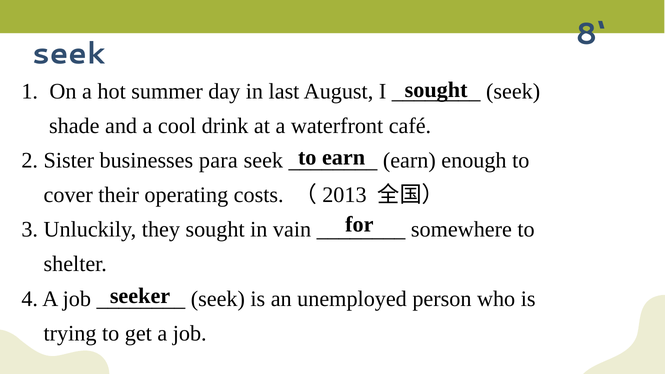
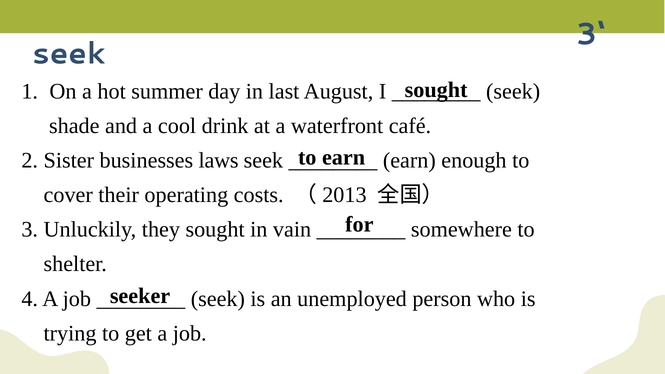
8‘: 8‘ -> 3‘
para: para -> laws
